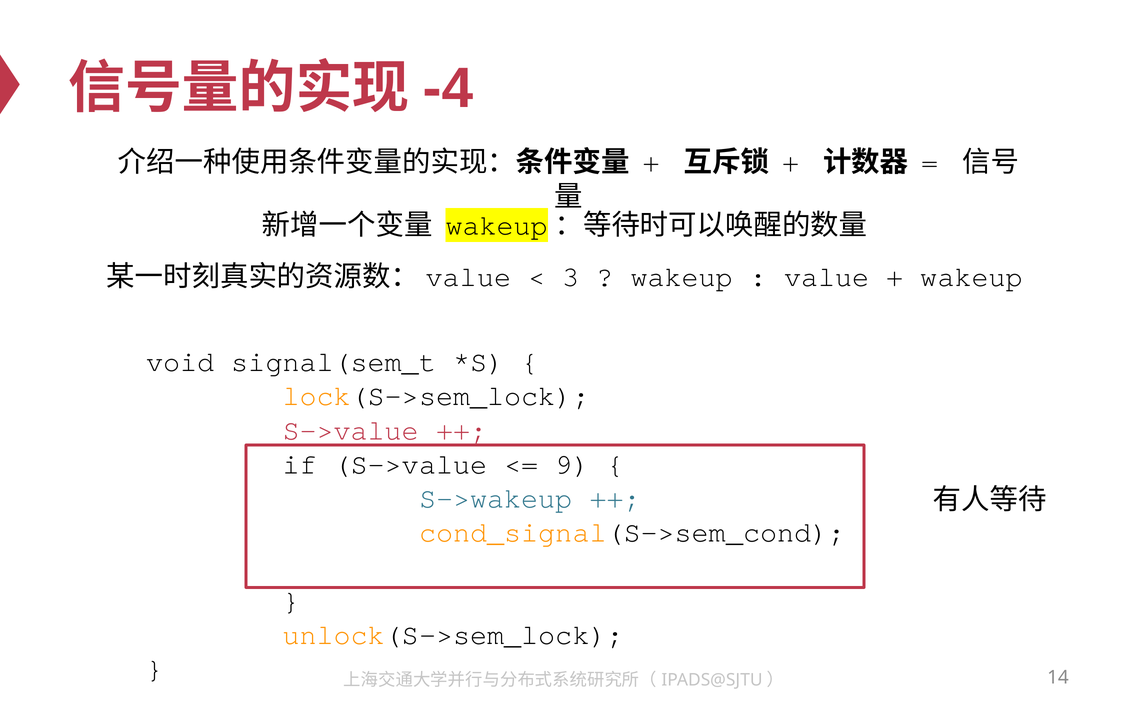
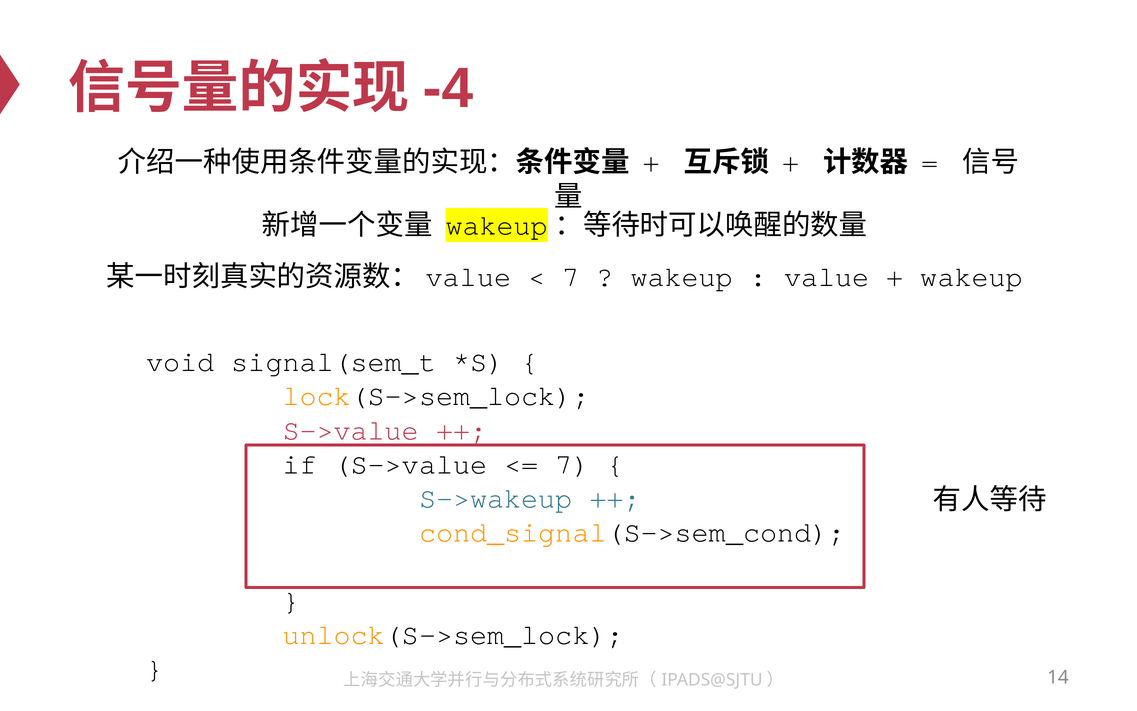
3 at (571, 277): 3 -> 7
9 at (573, 464): 9 -> 7
